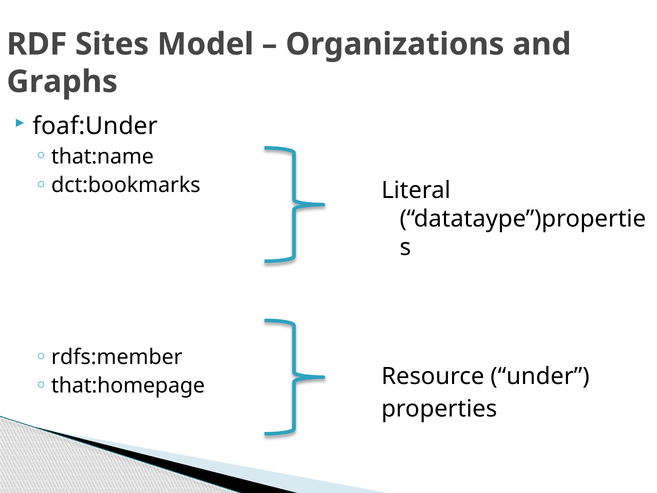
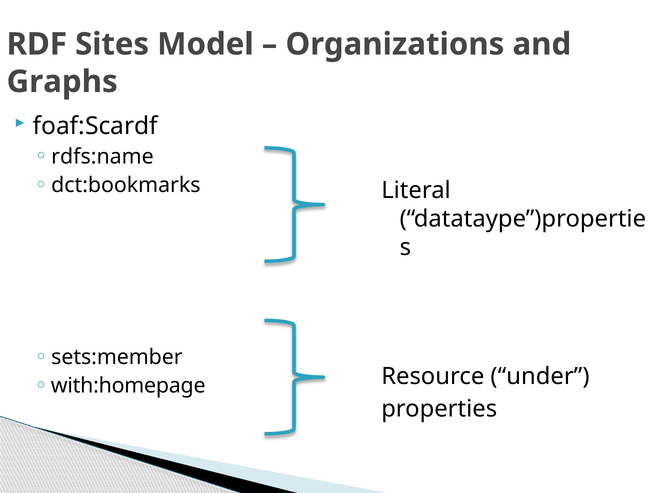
foaf:Under: foaf:Under -> foaf:Scardf
that:name: that:name -> rdfs:name
rdfs:member: rdfs:member -> sets:member
that:homepage: that:homepage -> with:homepage
